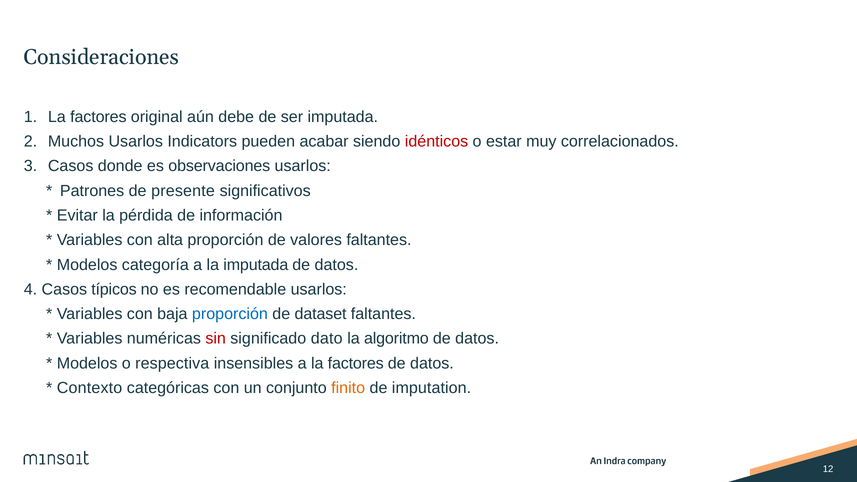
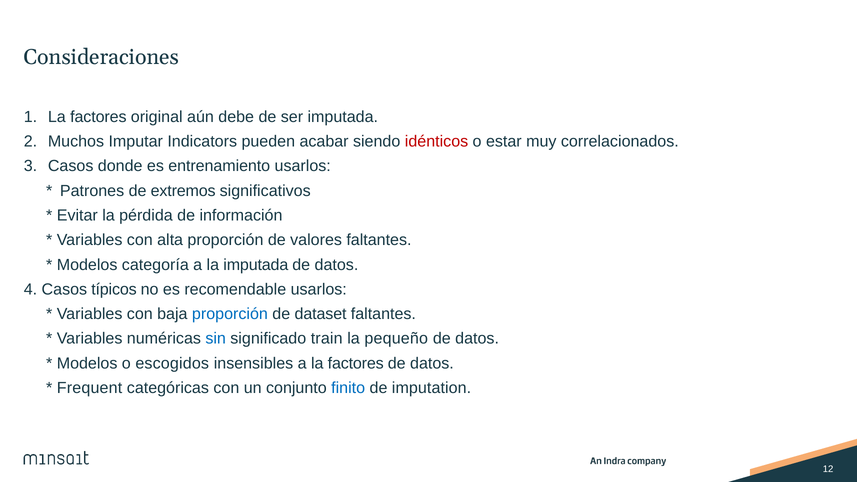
Muchos Usarlos: Usarlos -> Imputar
observaciones: observaciones -> entrenamiento
presente: presente -> extremos
sin colour: red -> blue
dato: dato -> train
algoritmo: algoritmo -> pequeño
respectiva: respectiva -> escogidos
Contexto: Contexto -> Frequent
finito colour: orange -> blue
